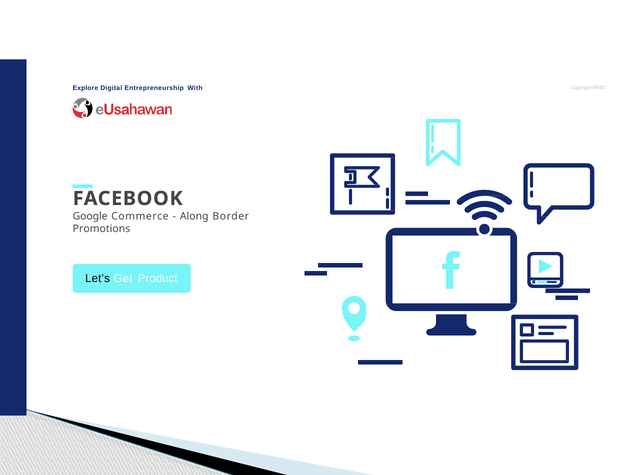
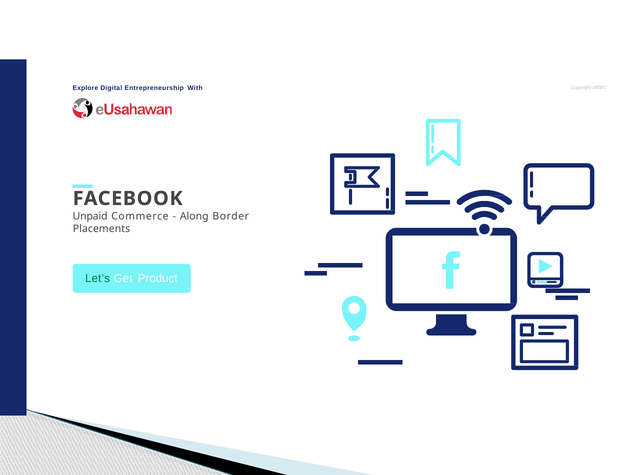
Google: Google -> Unpaid
Promotions: Promotions -> Placements
Let’s colour: black -> green
